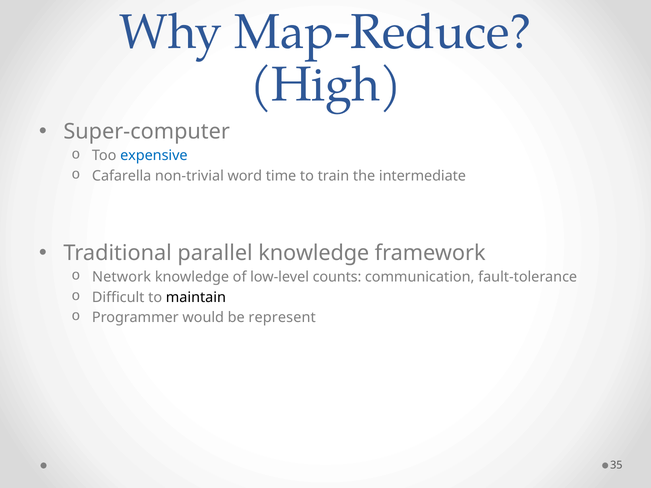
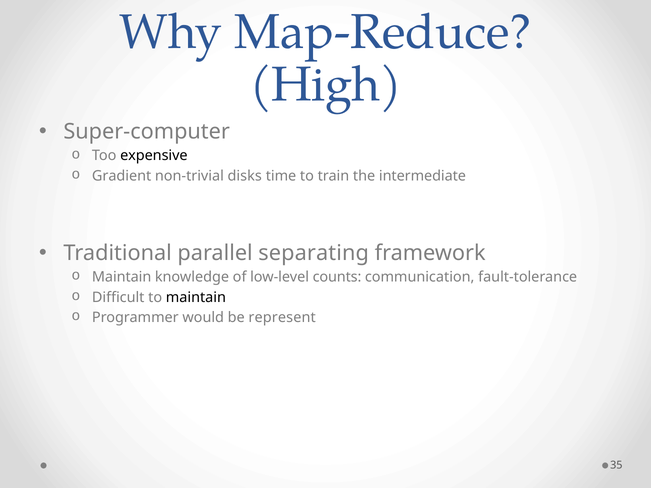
expensive colour: blue -> black
Cafarella: Cafarella -> Gradient
word: word -> disks
parallel knowledge: knowledge -> separating
Network at (122, 277): Network -> Maintain
